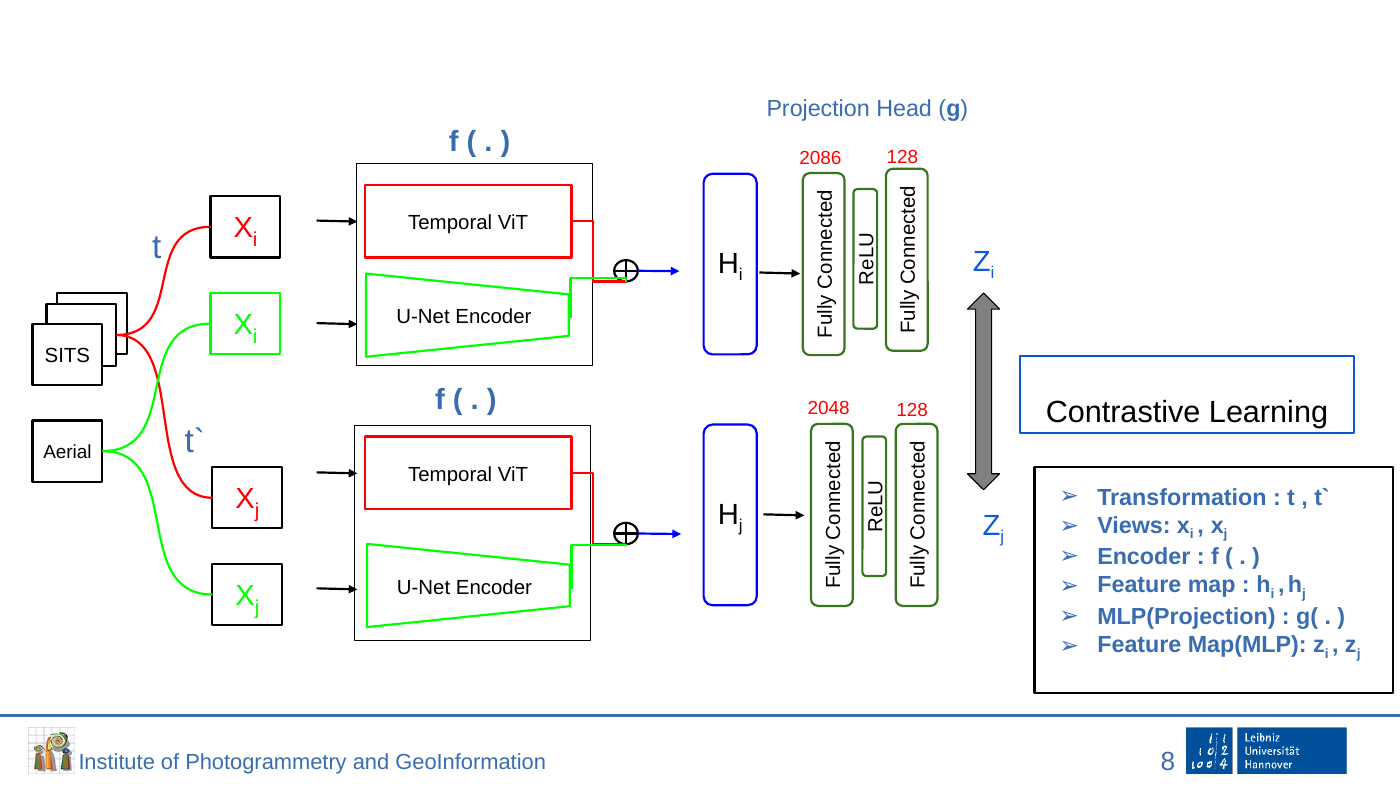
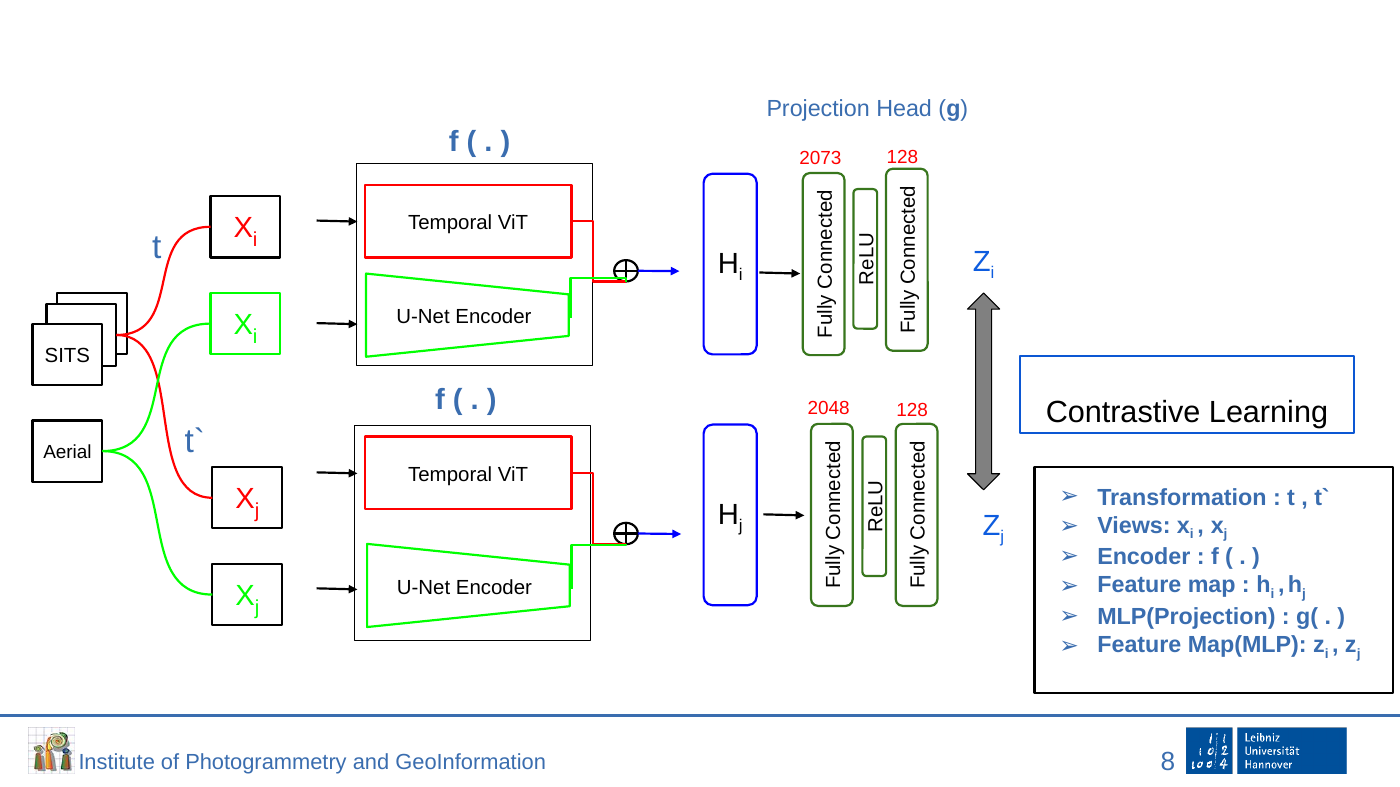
2086: 2086 -> 2073
